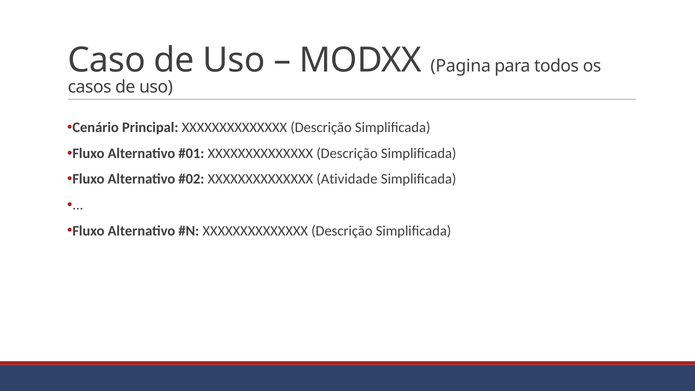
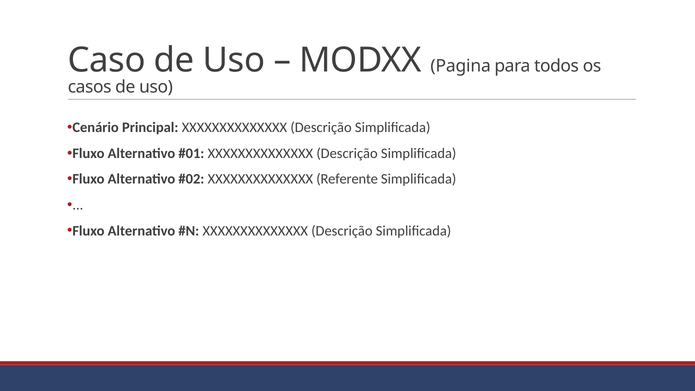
Atividade: Atividade -> Referente
